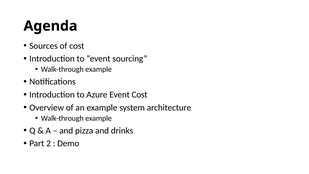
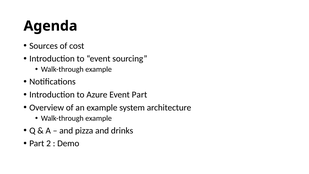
Event Cost: Cost -> Part
